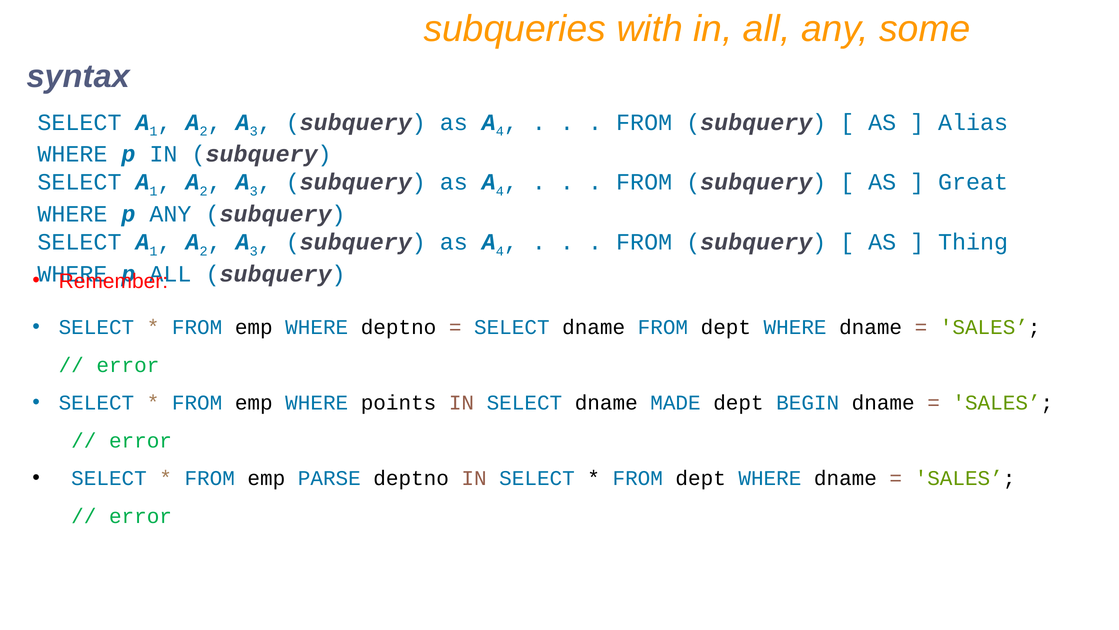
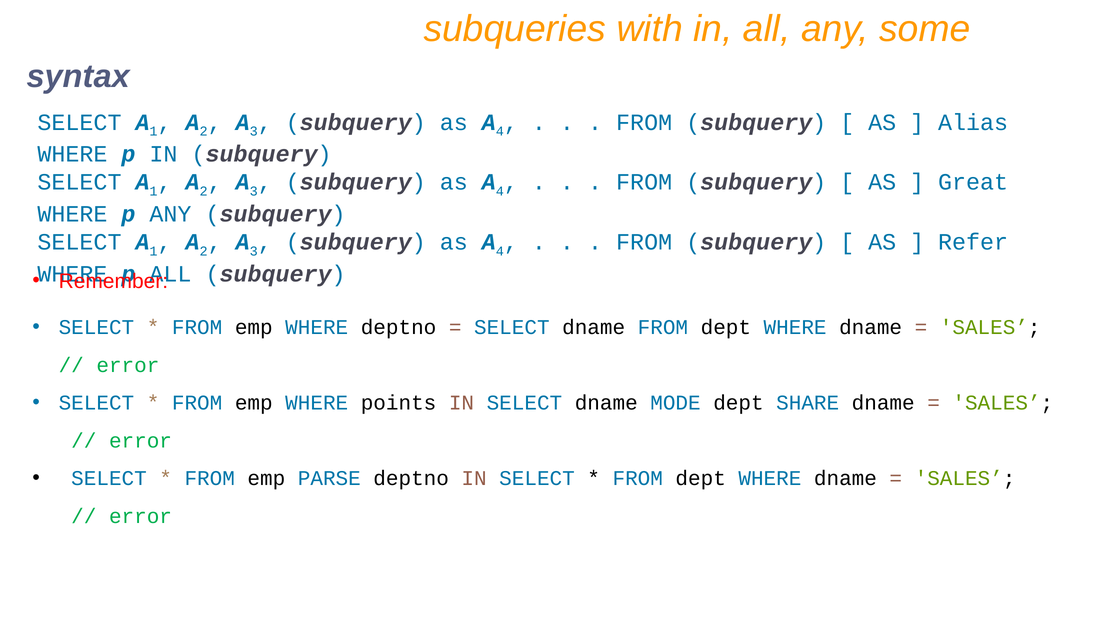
Thing: Thing -> Refer
MADE: MADE -> MODE
BEGIN: BEGIN -> SHARE
